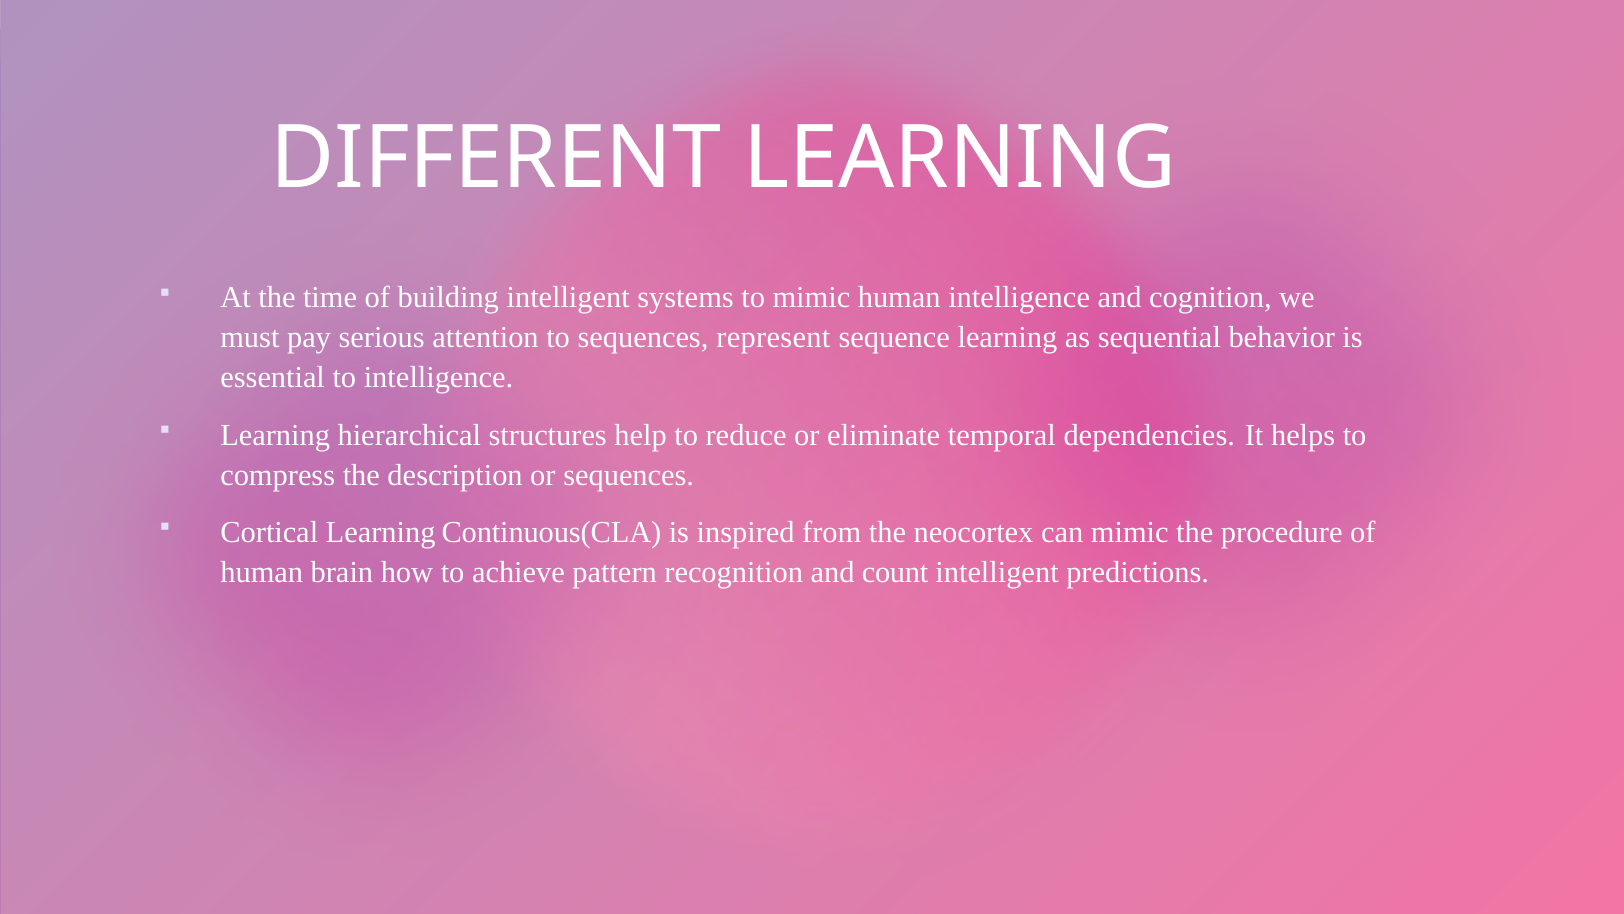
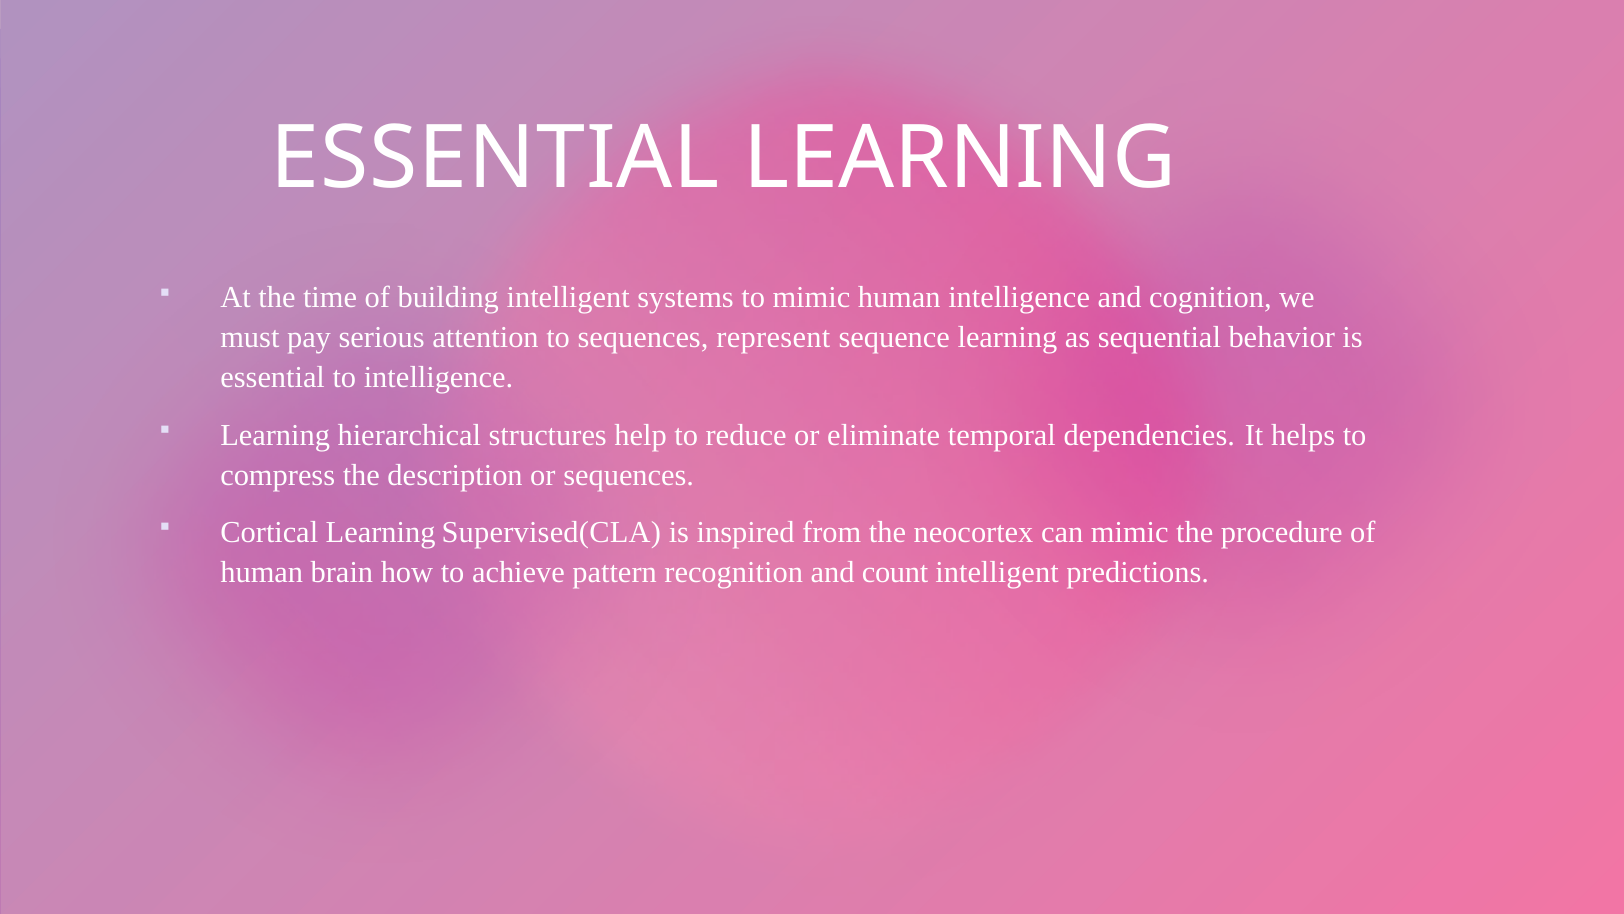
DIFFERENT at (496, 158): DIFFERENT -> ESSENTIAL
Continuous(CLA: Continuous(CLA -> Supervised(CLA
